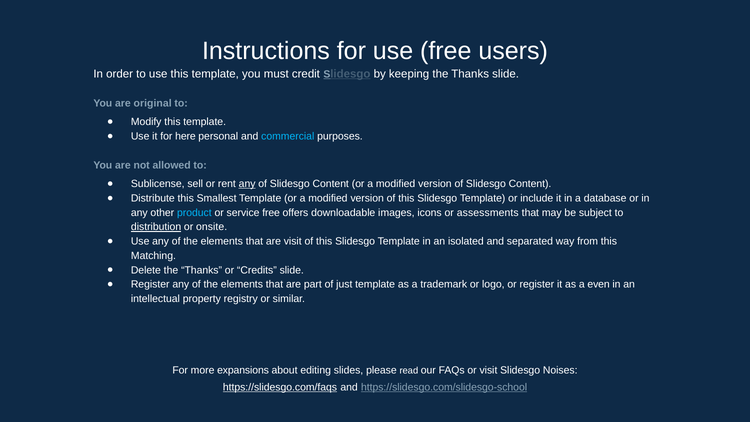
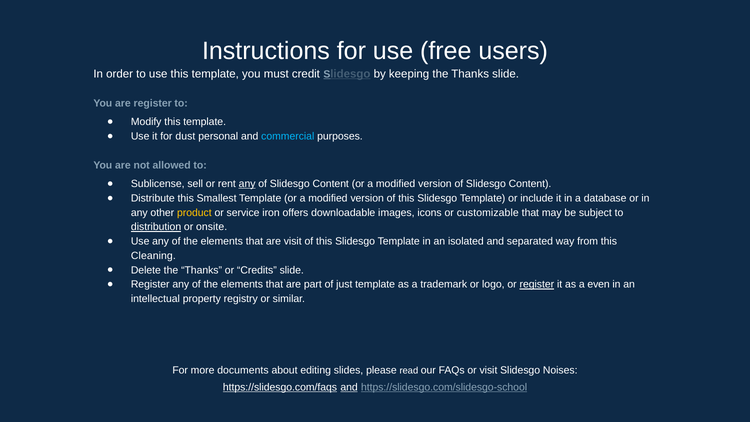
are original: original -> register
here: here -> dust
product colour: light blue -> yellow
service free: free -> iron
assessments: assessments -> customizable
Matching: Matching -> Cleaning
register at (537, 284) underline: none -> present
expansions: expansions -> documents
and at (349, 387) underline: none -> present
